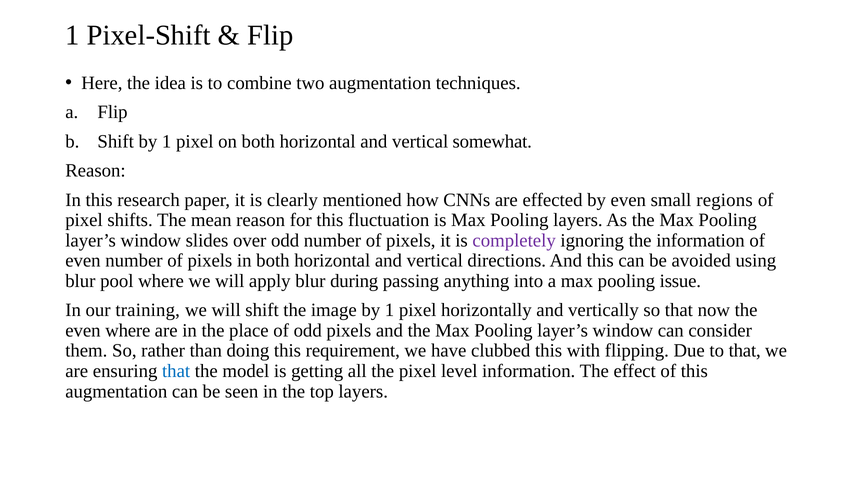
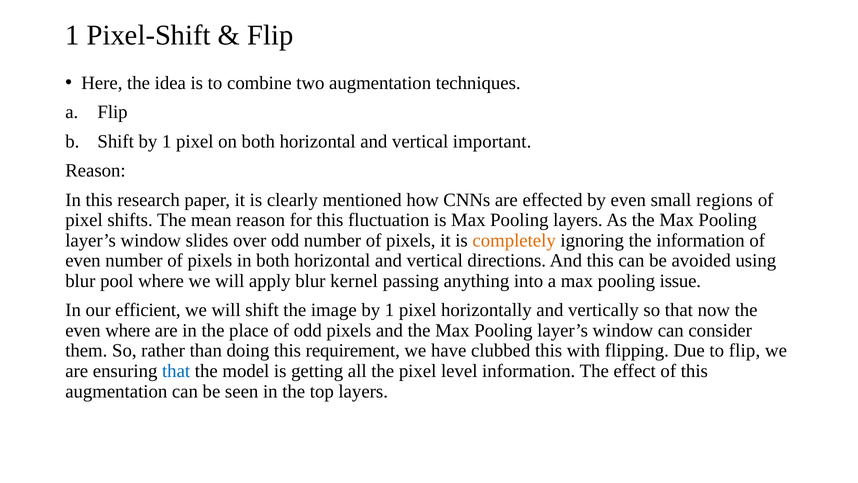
somewhat: somewhat -> important
completely colour: purple -> orange
during: during -> kernel
training: training -> efficient
to that: that -> flip
